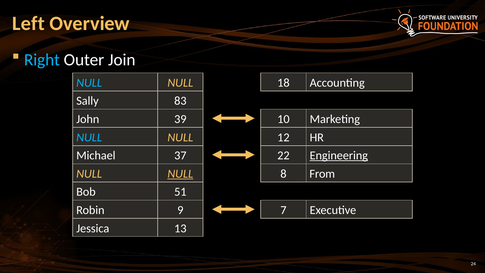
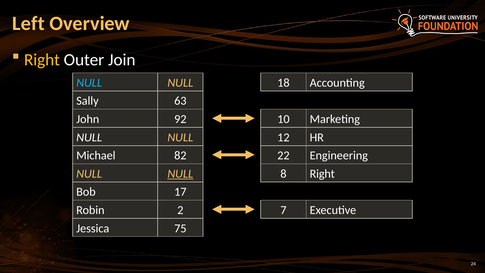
Right at (42, 60) colour: light blue -> yellow
83: 83 -> 63
39: 39 -> 92
NULL at (89, 137) colour: light blue -> white
37: 37 -> 82
Engineering underline: present -> none
From at (322, 174): From -> Right
51: 51 -> 17
9: 9 -> 2
13: 13 -> 75
